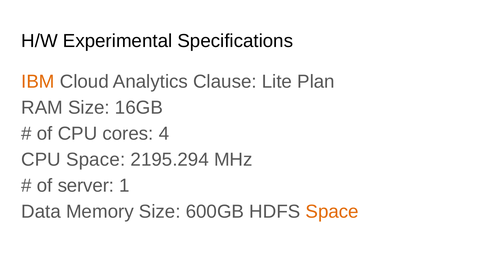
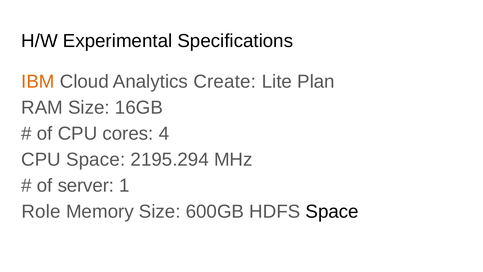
Clause: Clause -> Create
Data: Data -> Role
Space at (332, 211) colour: orange -> black
